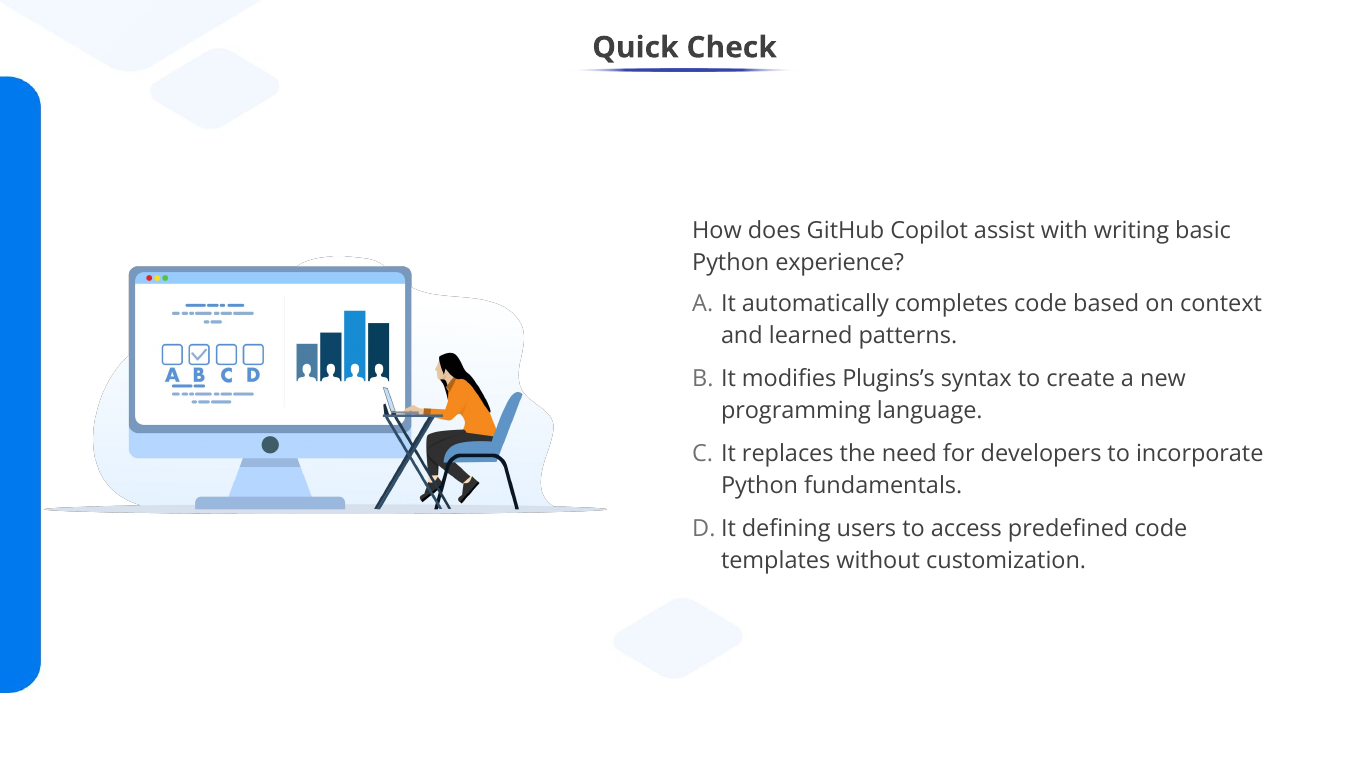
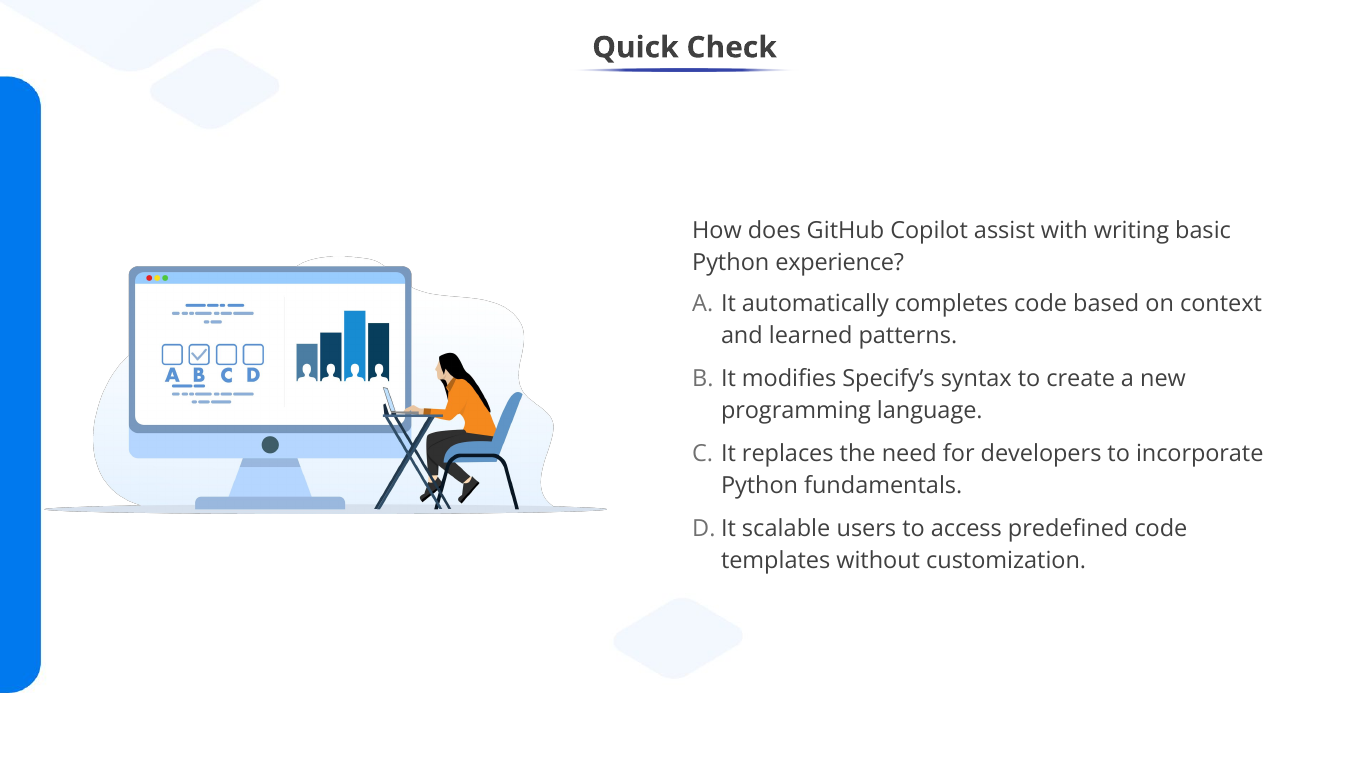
Plugins’s: Plugins’s -> Specify’s
defining: defining -> scalable
